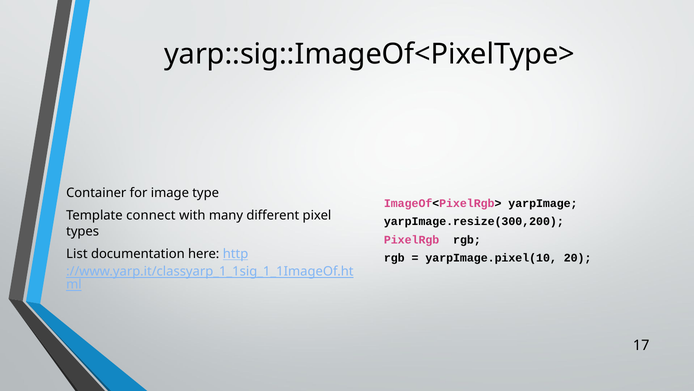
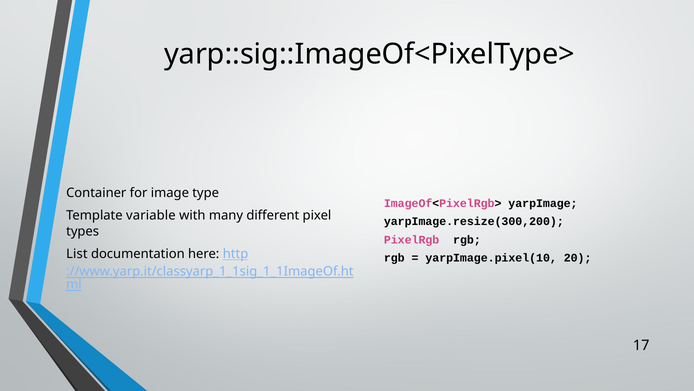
connect: connect -> variable
